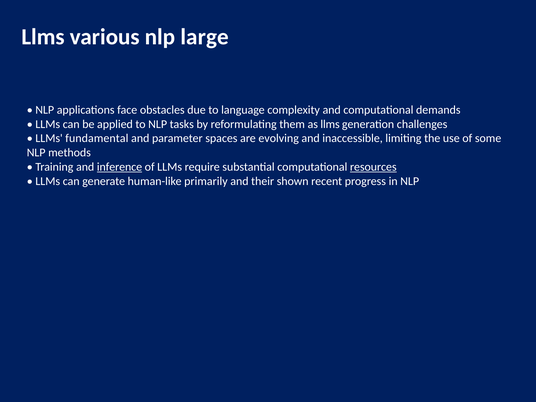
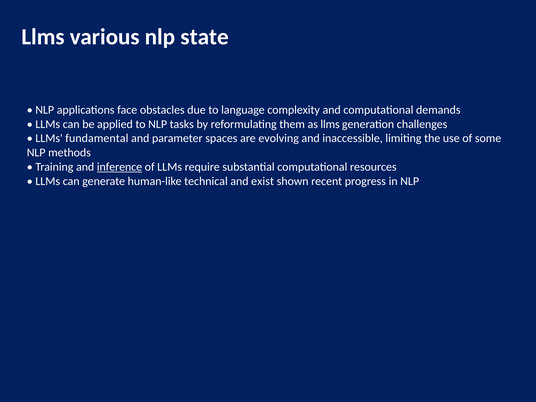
large: large -> state
resources underline: present -> none
primarily: primarily -> technical
their: their -> exist
